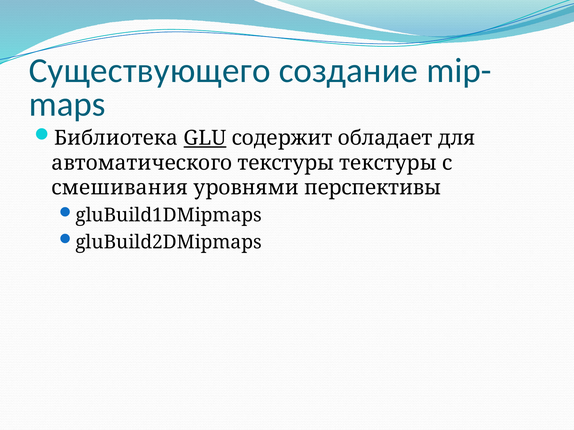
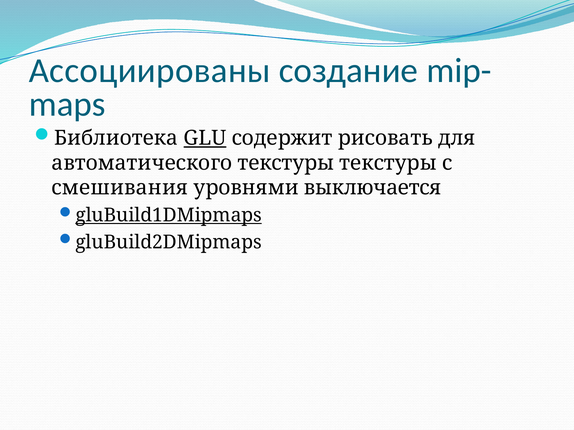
Существующего: Существующего -> Ассоциированы
обладает: обладает -> рисовать
перспективы: перспективы -> выключается
gluBuild1DMipmaps underline: none -> present
